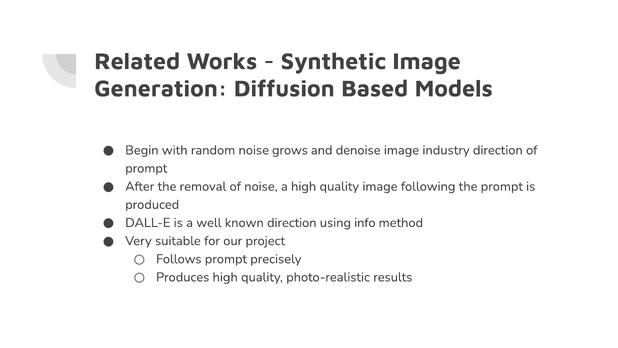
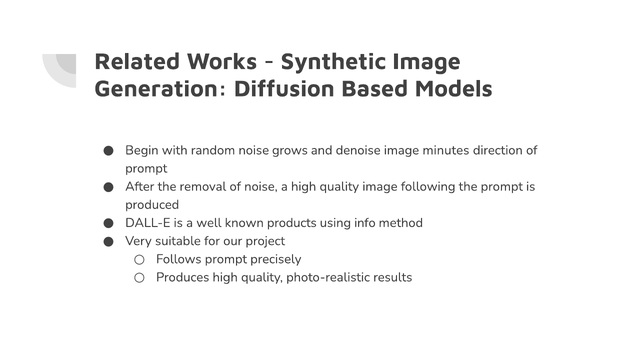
industry: industry -> minutes
known direction: direction -> products
